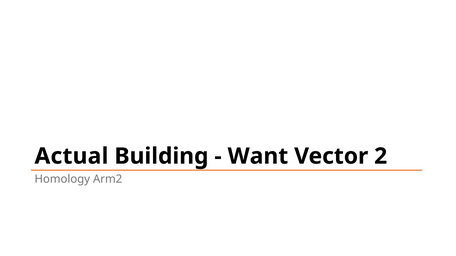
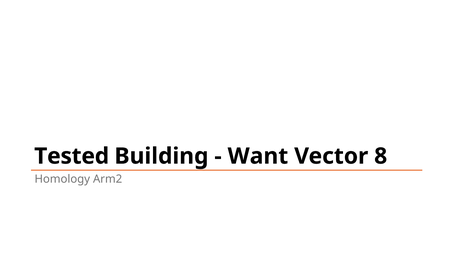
Actual: Actual -> Tested
2: 2 -> 8
